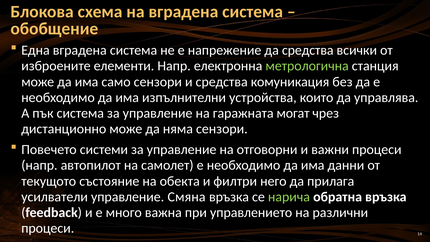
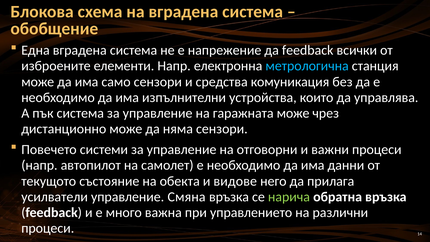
да средства: средства -> feedback
метрологична colour: light green -> light blue
гаражната могат: могат -> може
филтри: филтри -> видове
